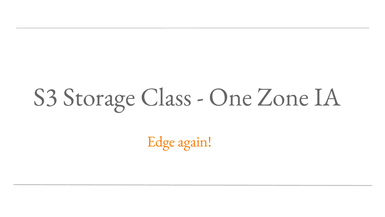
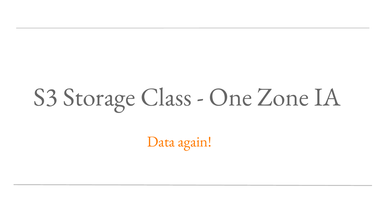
Edge: Edge -> Data
